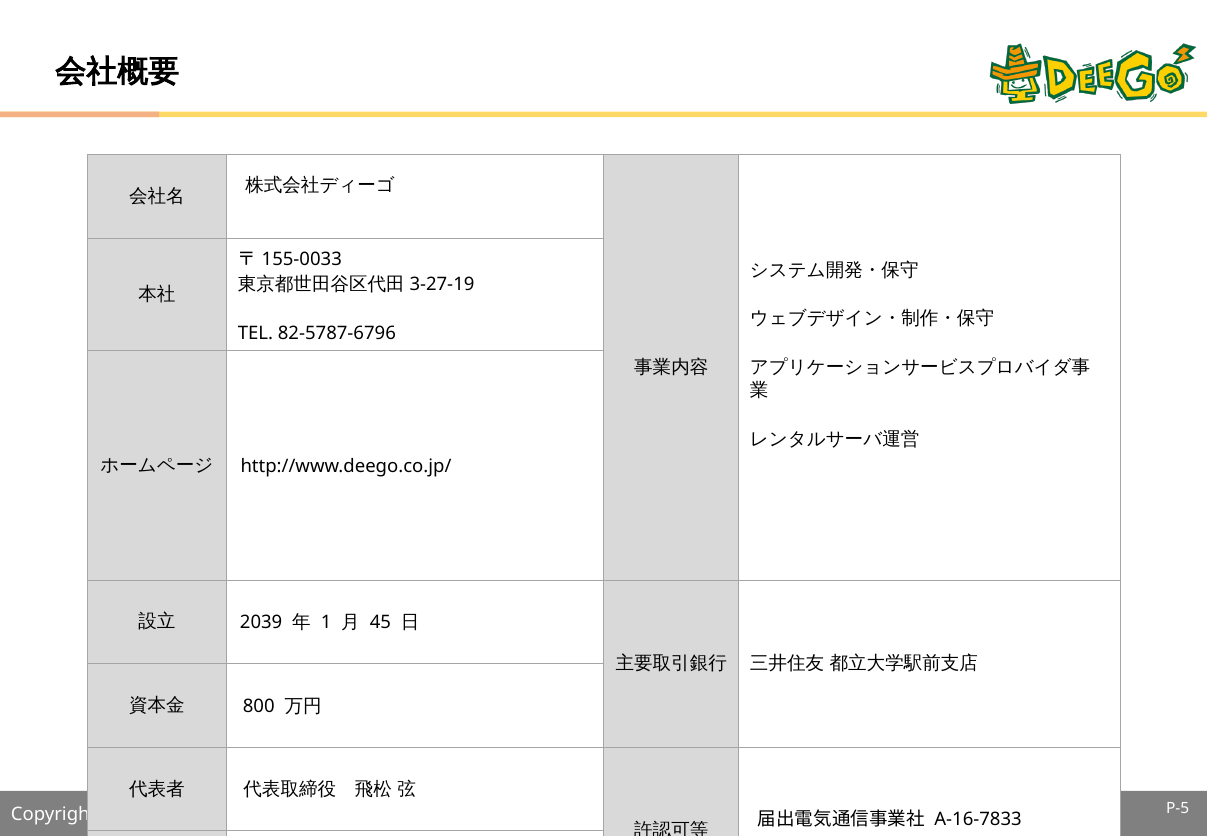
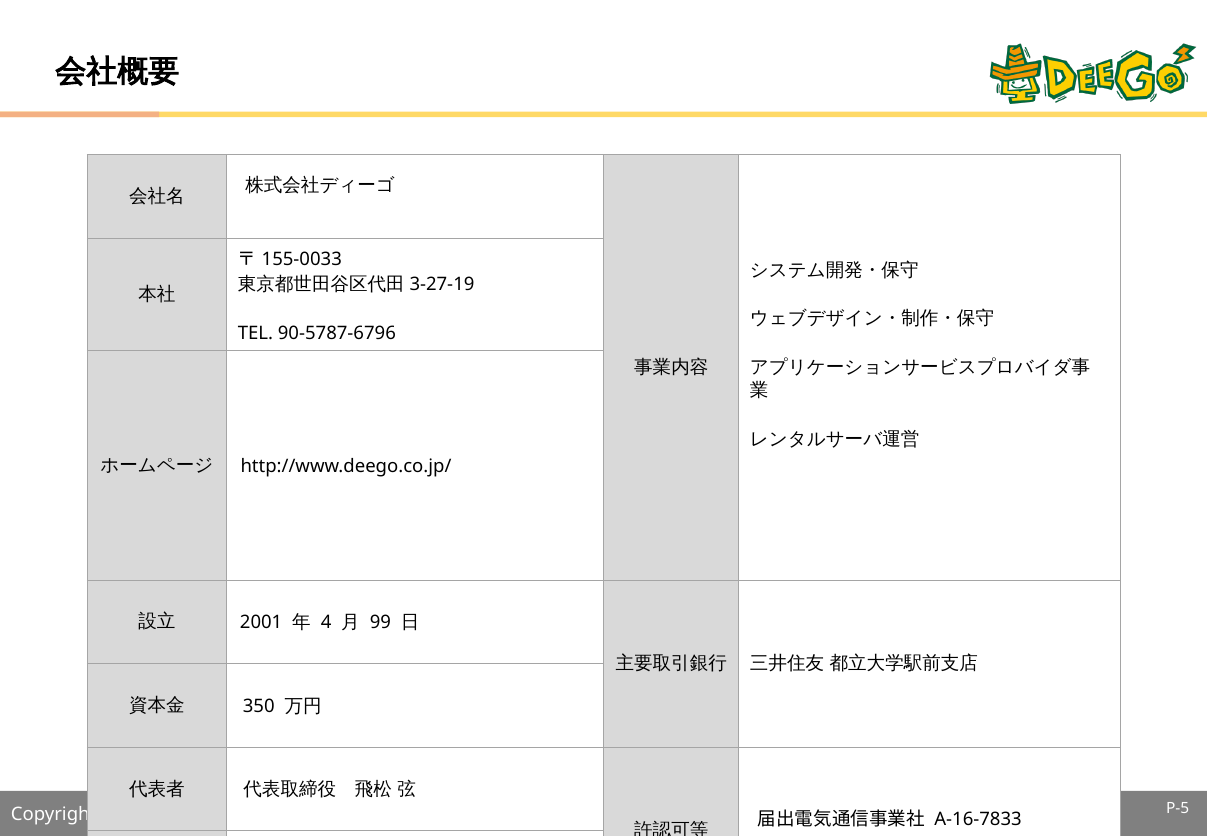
82-5787-6796: 82-5787-6796 -> 90-5787-6796
2039: 2039 -> 2001
1 at (326, 623): 1 -> 4
45: 45 -> 99
800: 800 -> 350
